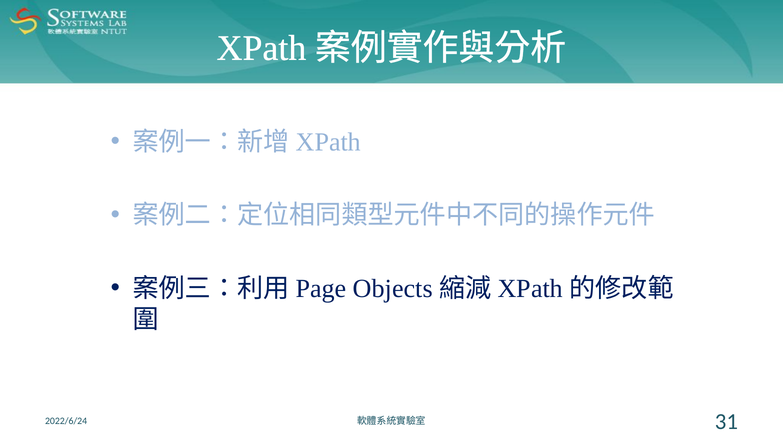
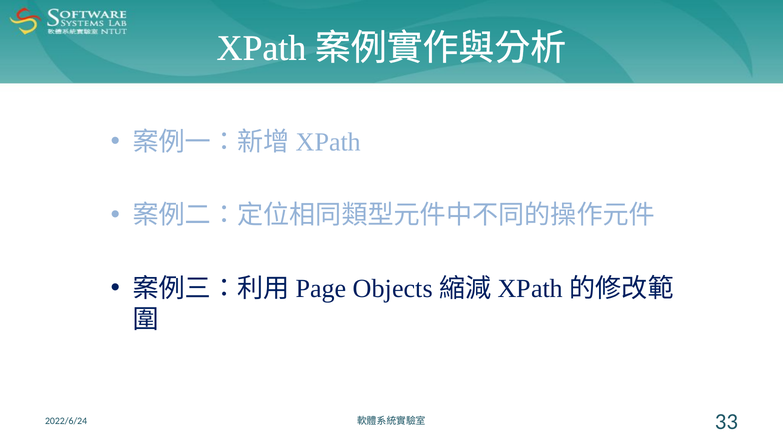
31: 31 -> 33
